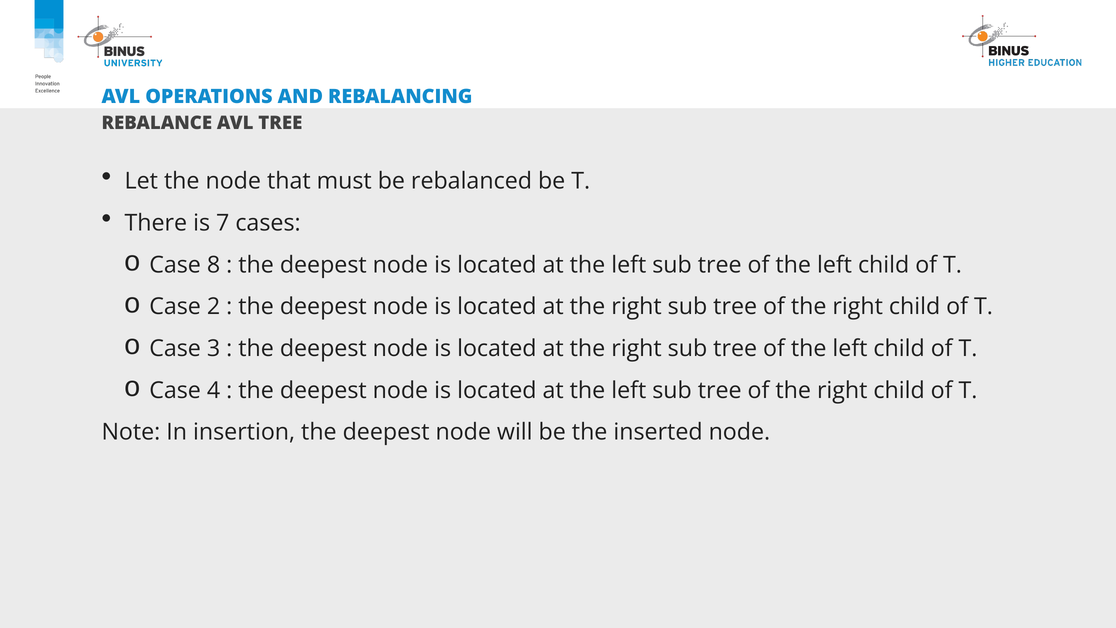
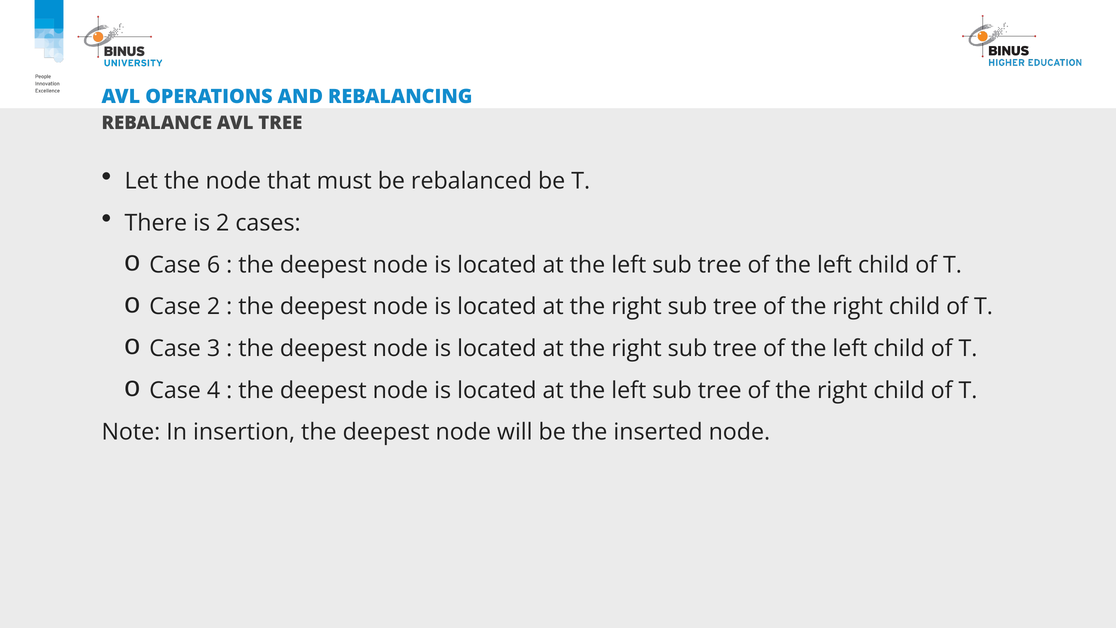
is 7: 7 -> 2
8: 8 -> 6
